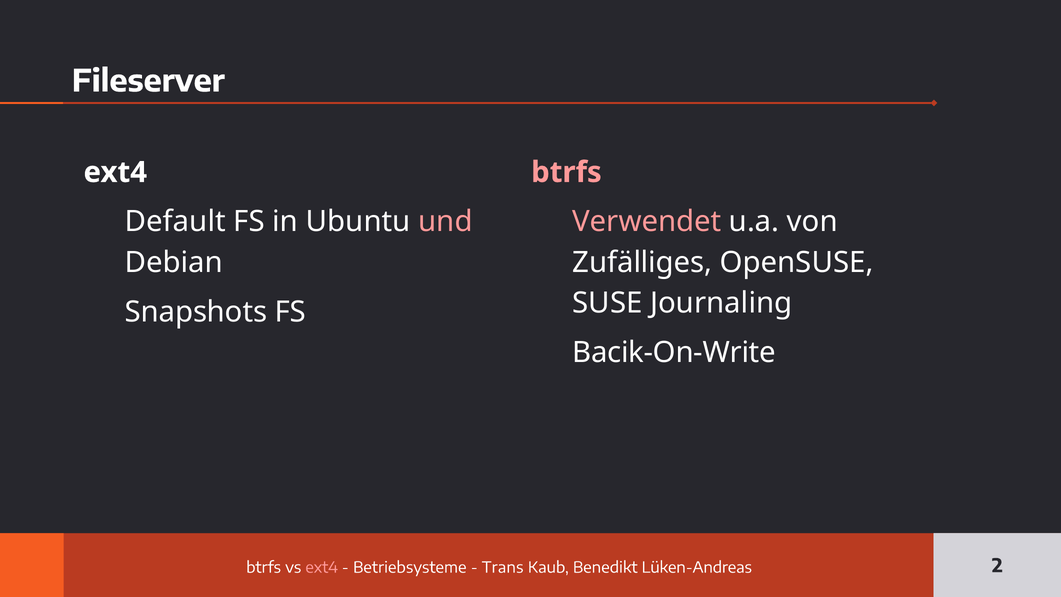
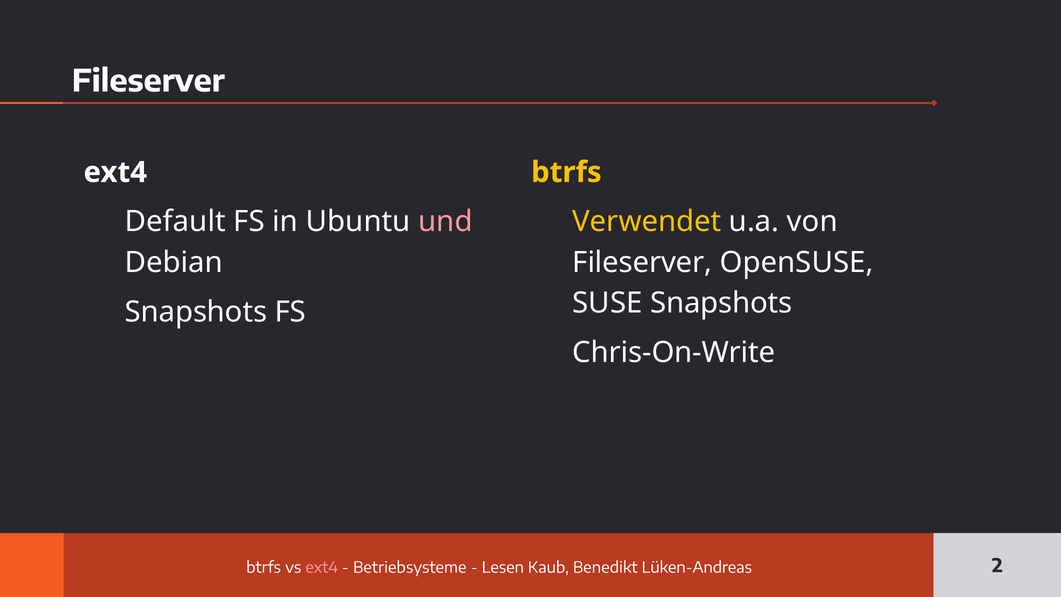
btrfs at (566, 172) colour: pink -> yellow
Verwendet colour: pink -> yellow
Zufälliges at (642, 262): Zufälliges -> Fileserver
SUSE Journaling: Journaling -> Snapshots
Bacik-On-Write: Bacik-On-Write -> Chris-On-Write
Trans: Trans -> Lesen
